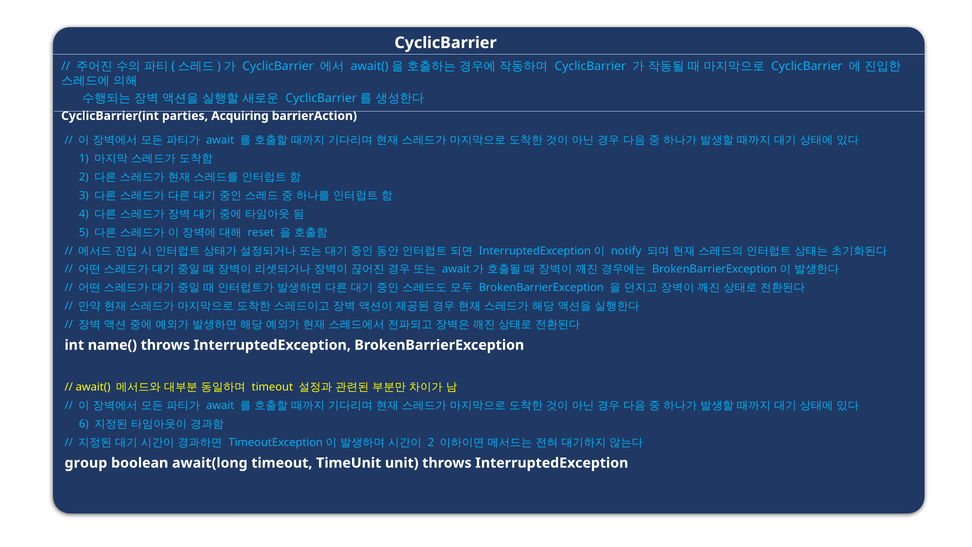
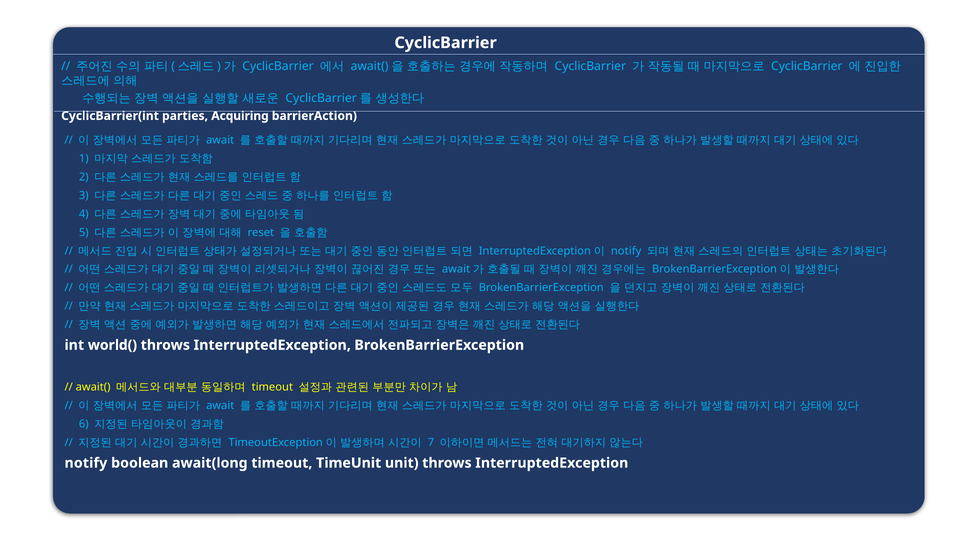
name(: name( -> world(
2 at (431, 442): 2 -> 7
group at (86, 463): group -> notify
